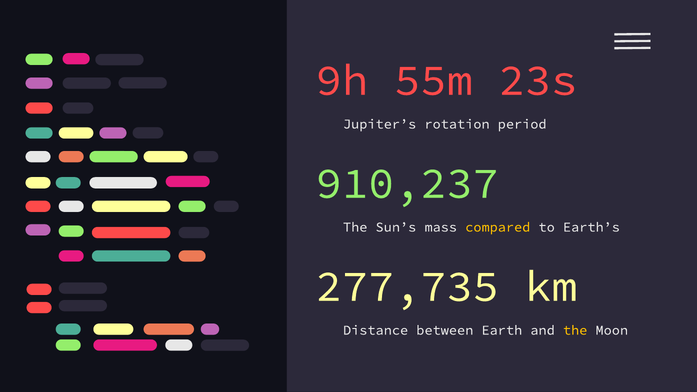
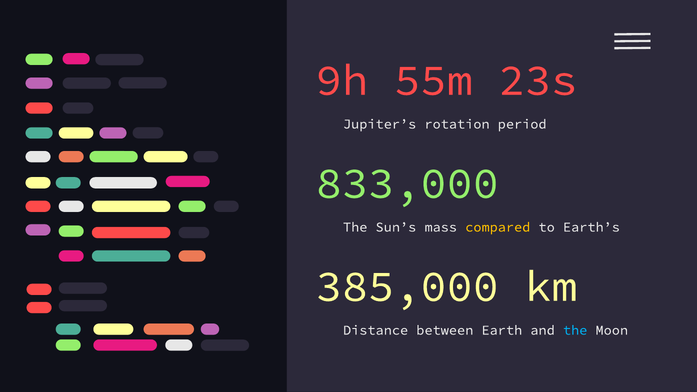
910,237: 910,237 -> 833,000
277,735: 277,735 -> 385,000
the at (575, 330) colour: yellow -> light blue
